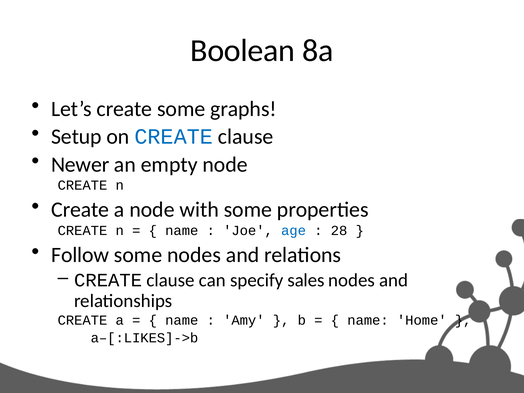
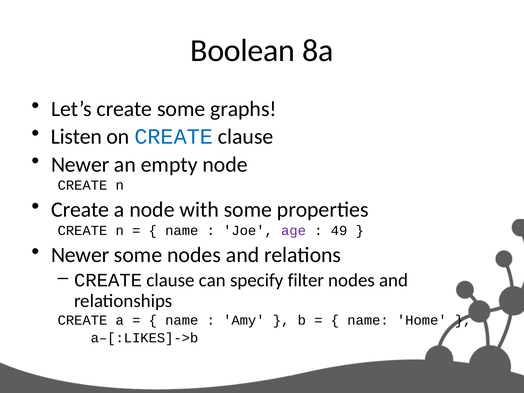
Setup: Setup -> Listen
age colour: blue -> purple
28: 28 -> 49
Follow at (80, 255): Follow -> Newer
sales: sales -> filter
